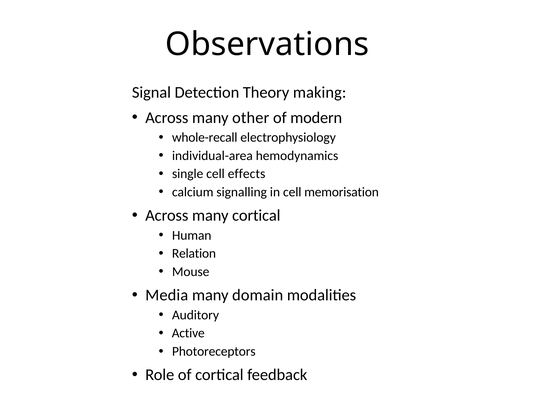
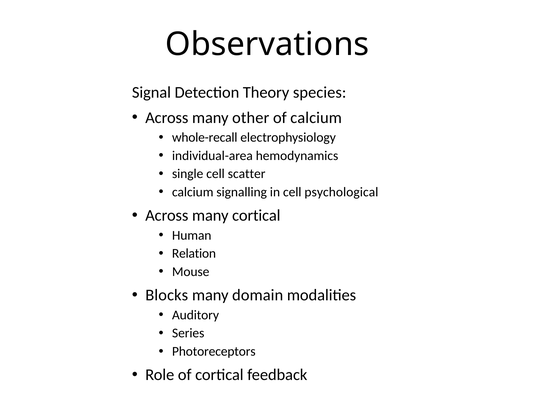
making: making -> species
of modern: modern -> calcium
effects: effects -> scatter
memorisation: memorisation -> psychological
Media: Media -> Blocks
Active: Active -> Series
